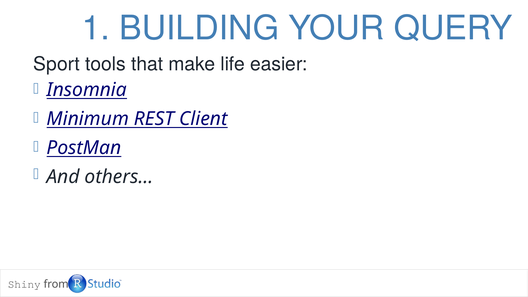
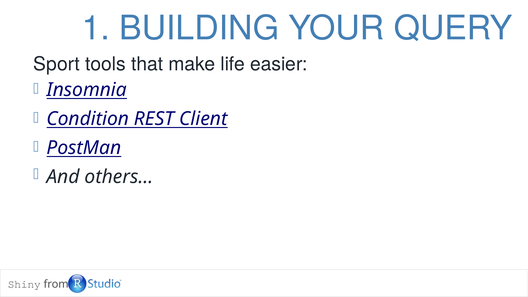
Minimum: Minimum -> Condition
